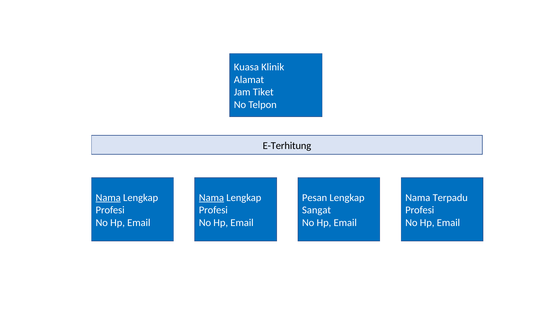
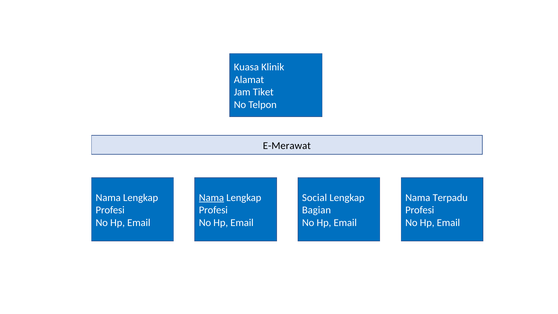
E-Terhitung: E-Terhitung -> E-Merawat
Nama at (108, 197) underline: present -> none
Pesan: Pesan -> Social
Sangat: Sangat -> Bagian
